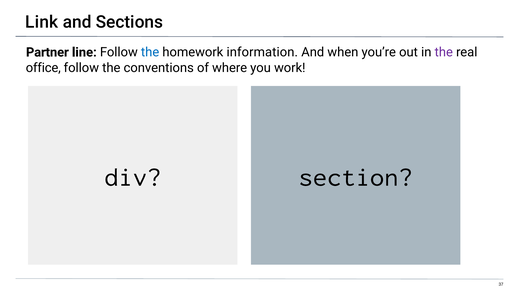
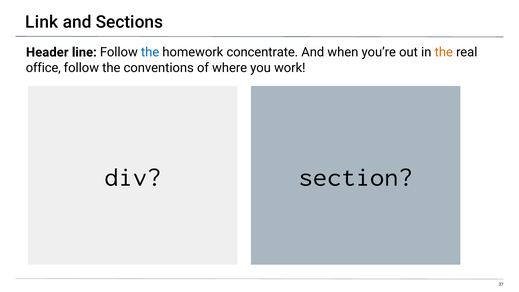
Partner: Partner -> Header
information: information -> concentrate
the at (444, 52) colour: purple -> orange
